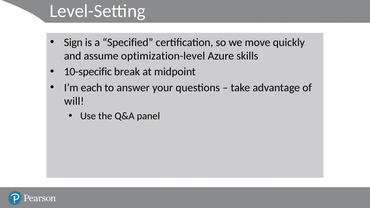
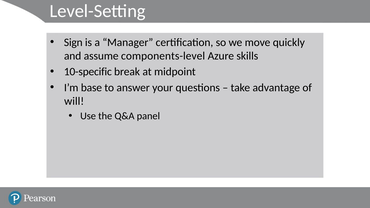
Specified: Specified -> Manager
optimization-level: optimization-level -> components-level
each: each -> base
